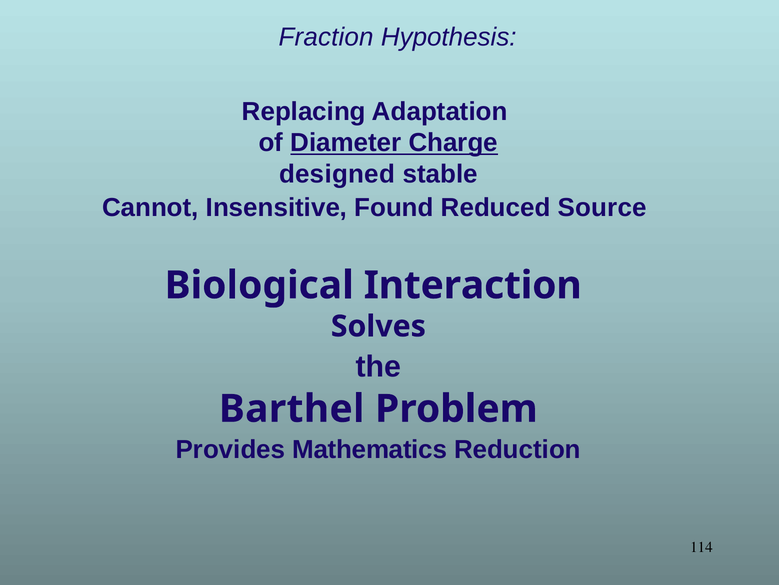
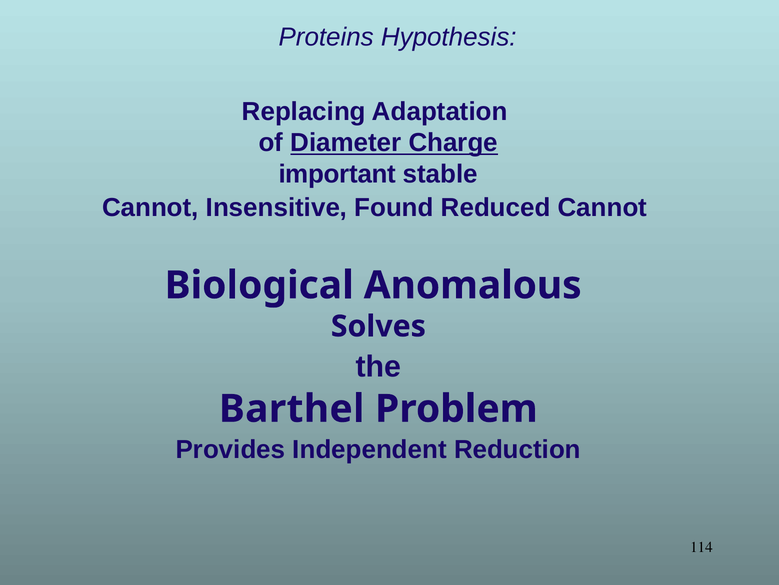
Fraction: Fraction -> Proteins
designed: designed -> important
Reduced Source: Source -> Cannot
Interaction: Interaction -> Anomalous
Mathematics: Mathematics -> Independent
